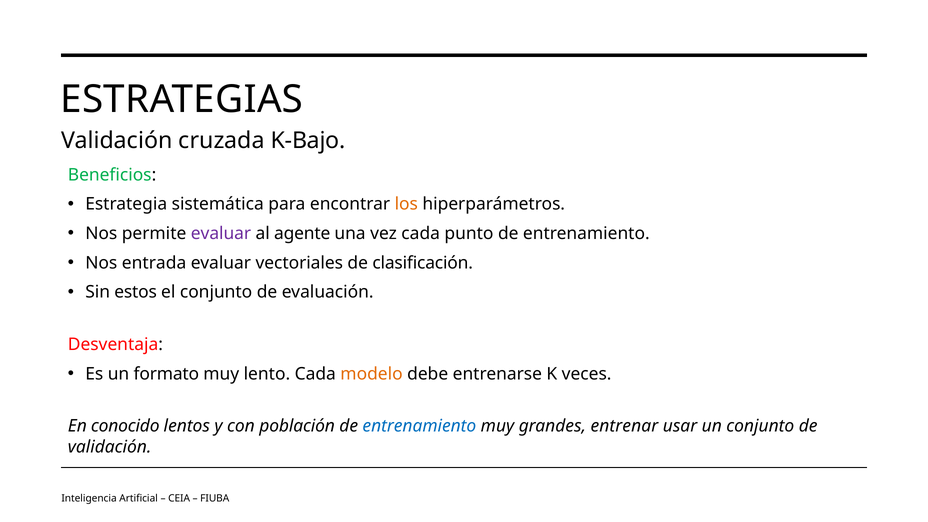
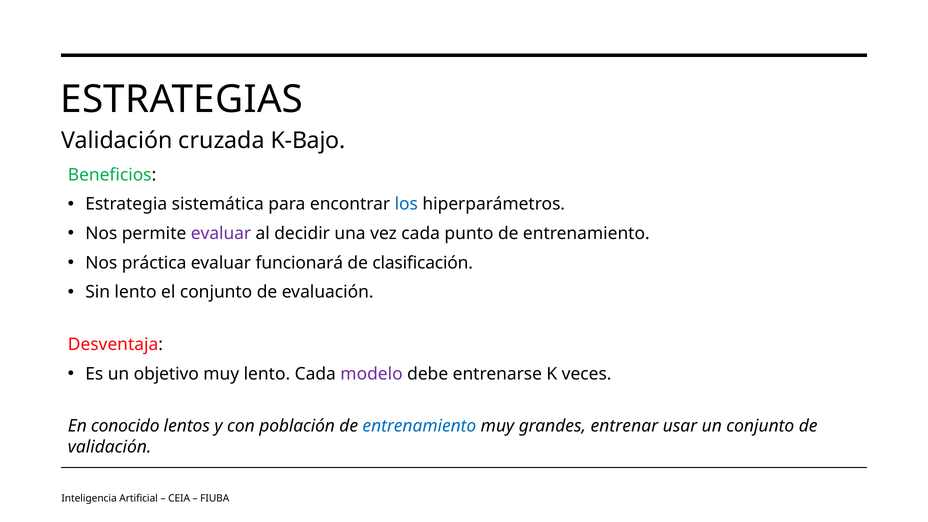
los colour: orange -> blue
agente: agente -> decidir
entrada: entrada -> práctica
vectoriales: vectoriales -> funcionará
Sin estos: estos -> lento
formato: formato -> objetivo
modelo colour: orange -> purple
